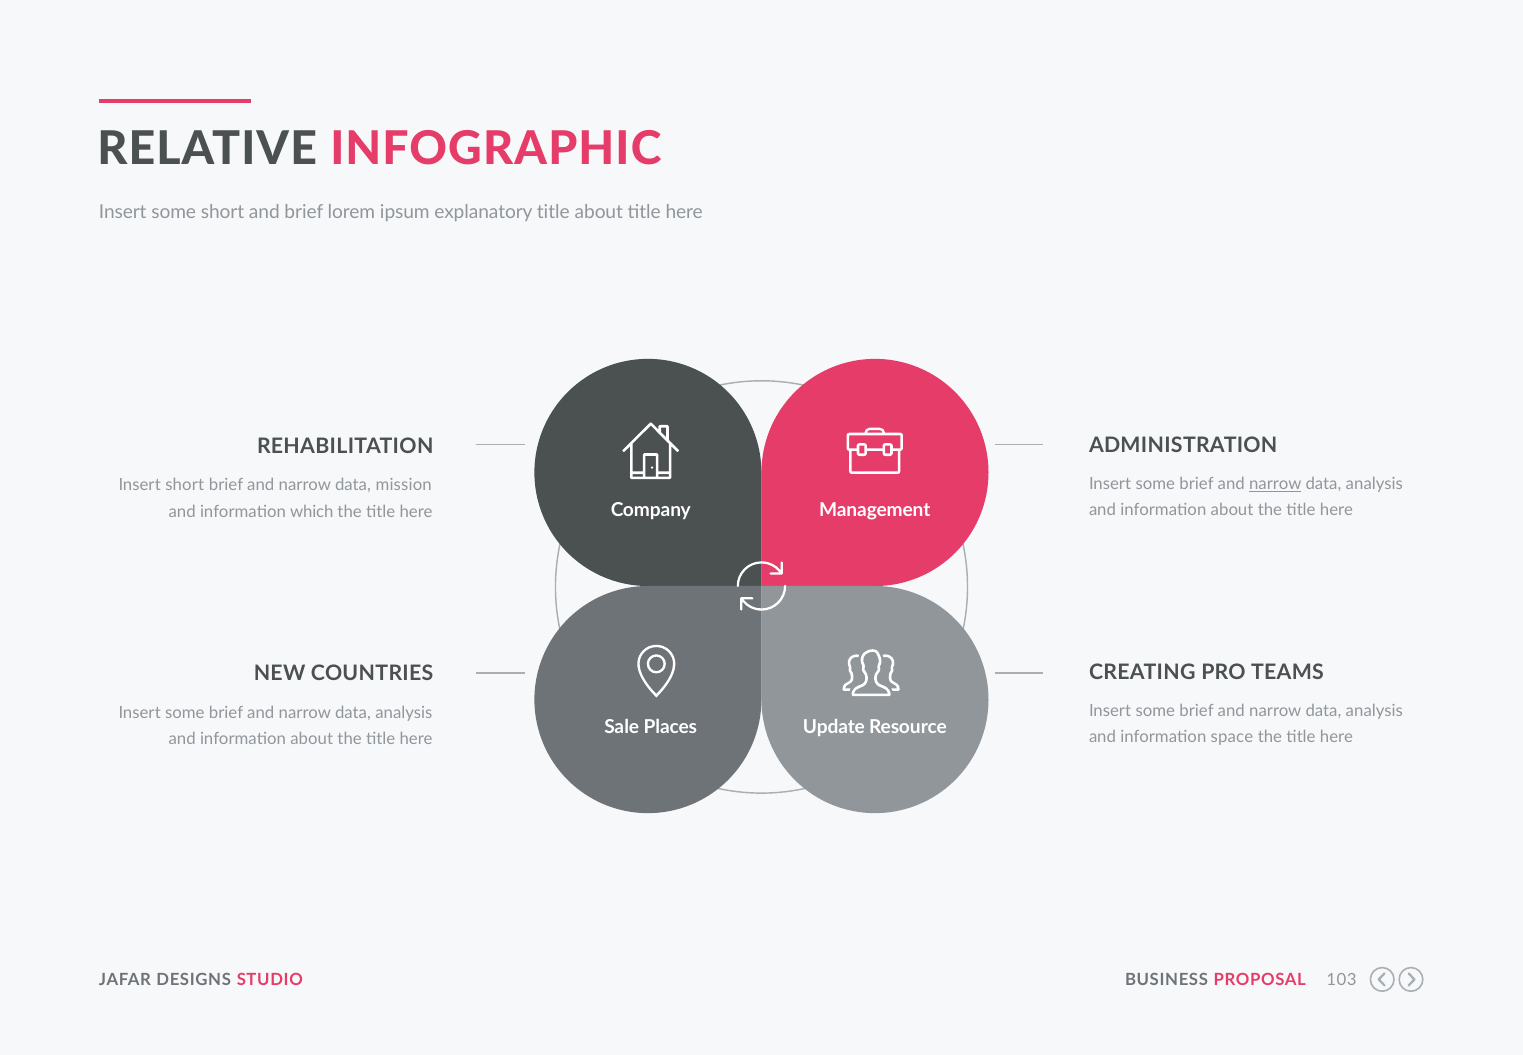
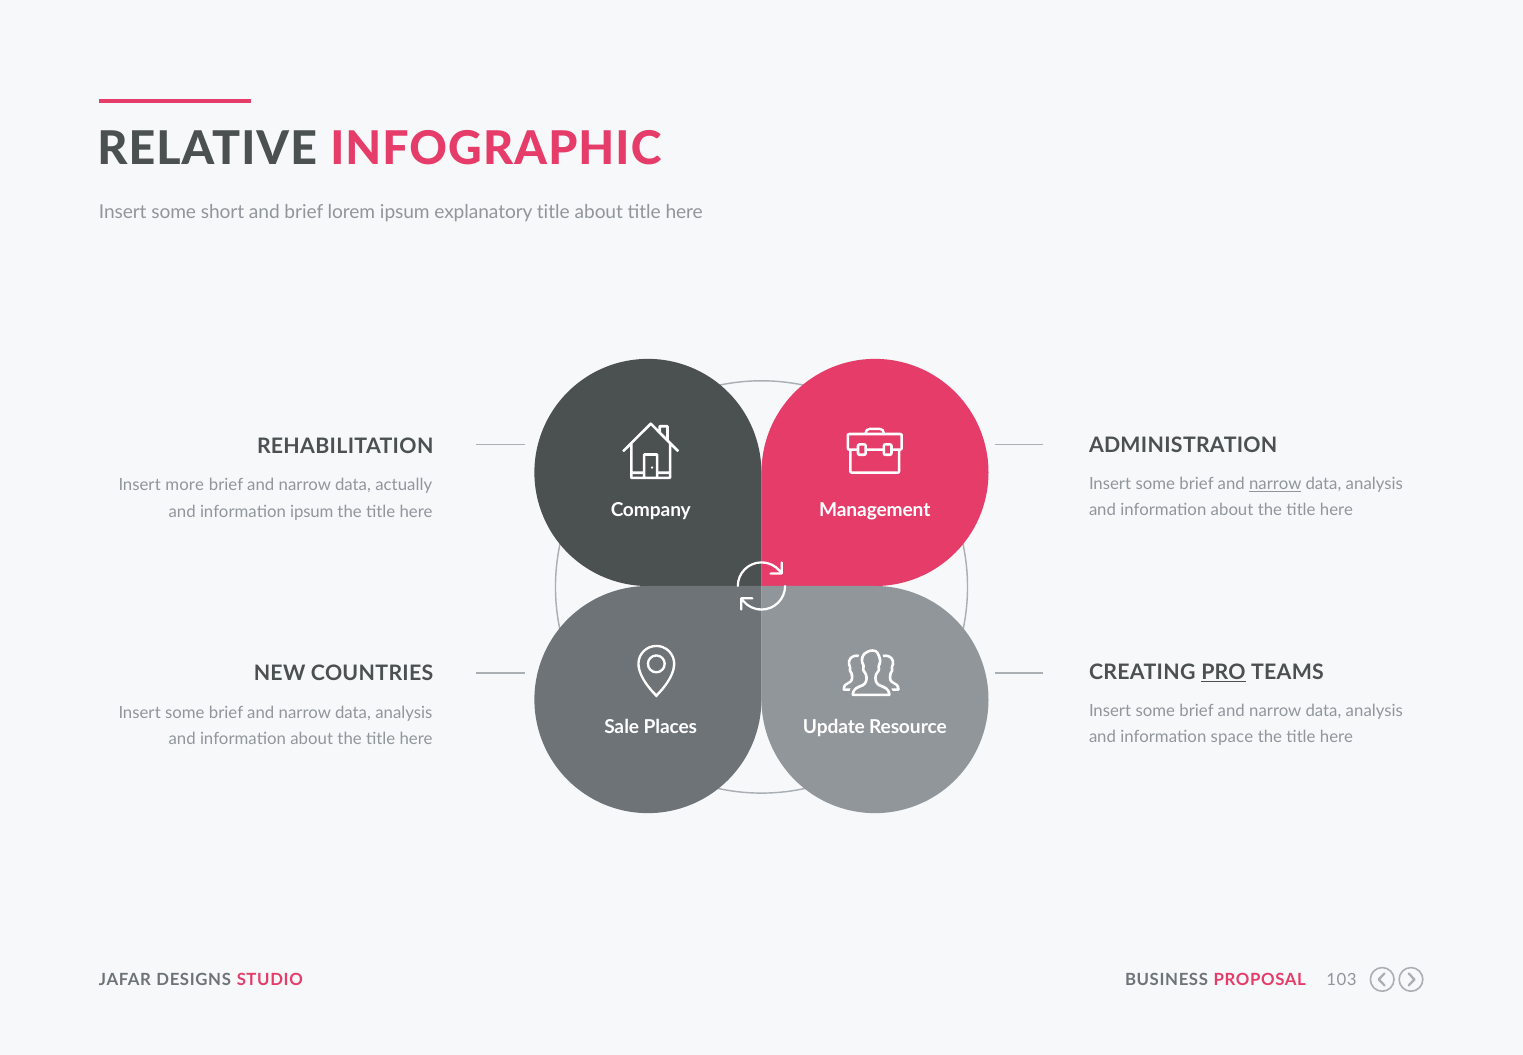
Insert short: short -> more
mission: mission -> actually
information which: which -> ipsum
PRO underline: none -> present
